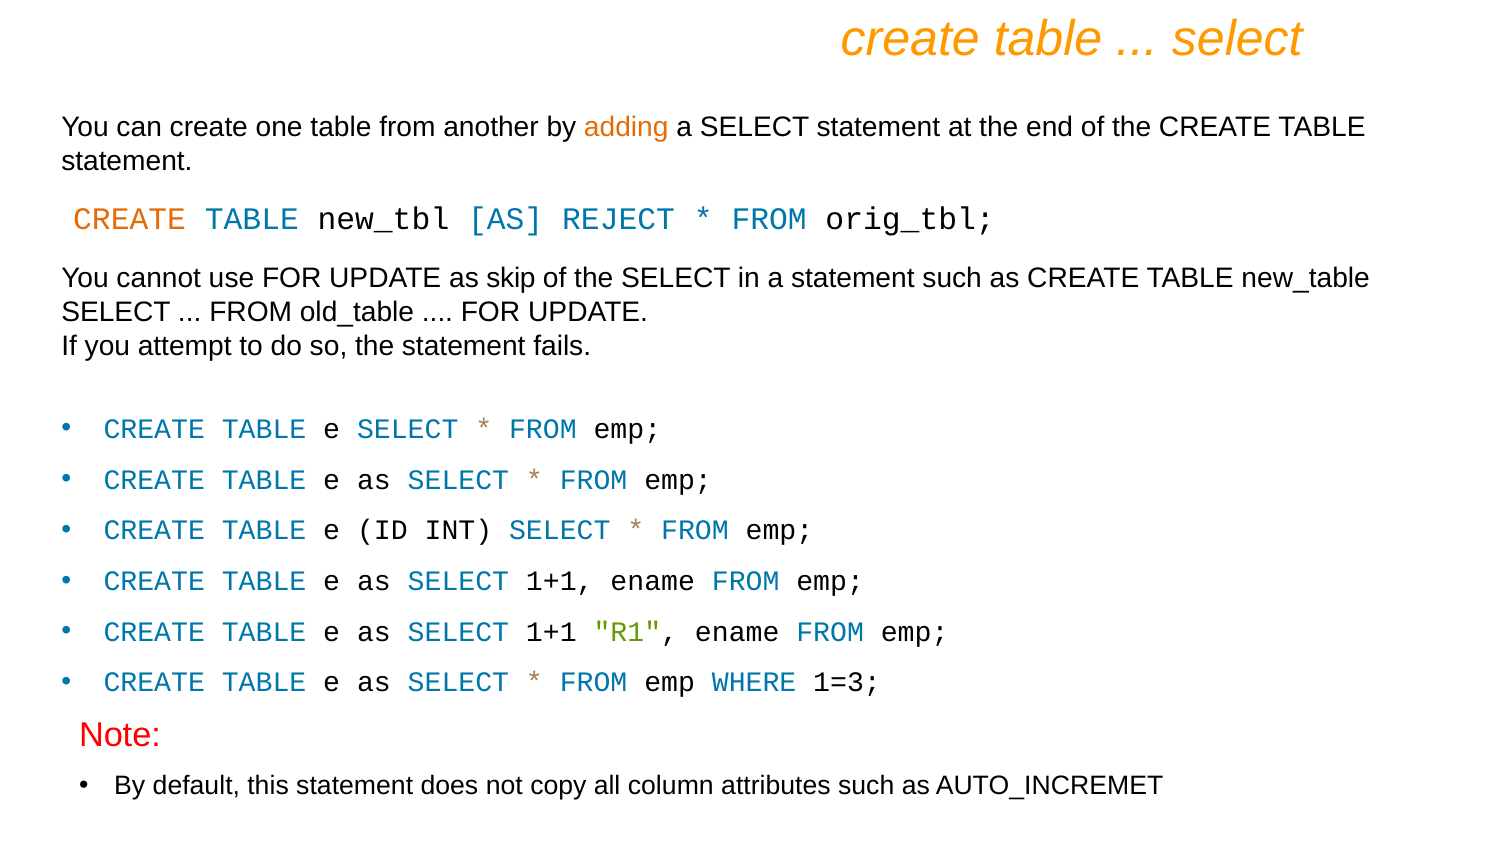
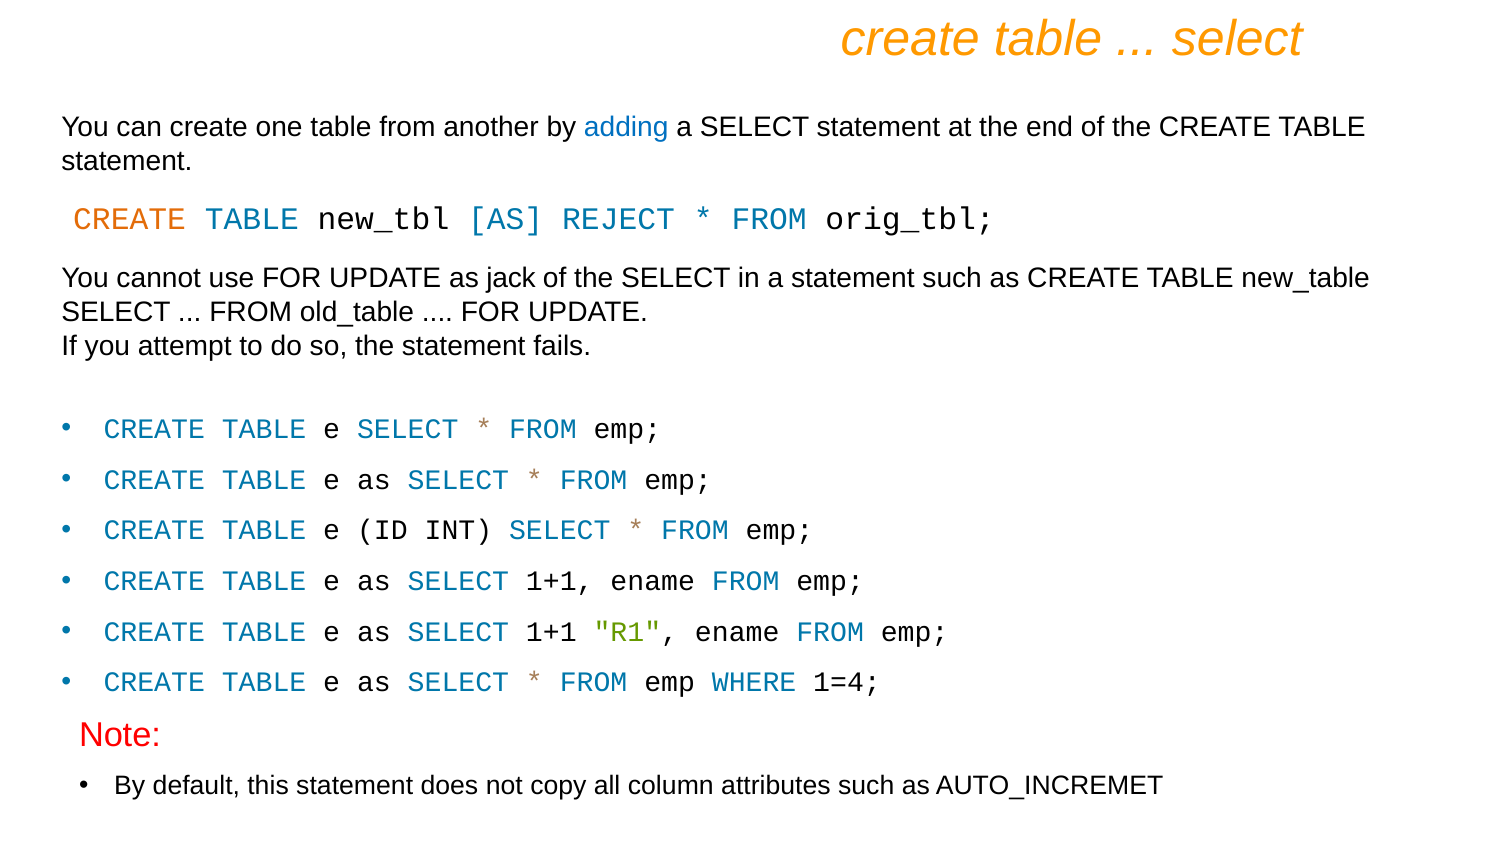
adding colour: orange -> blue
skip: skip -> jack
1=3: 1=3 -> 1=4
